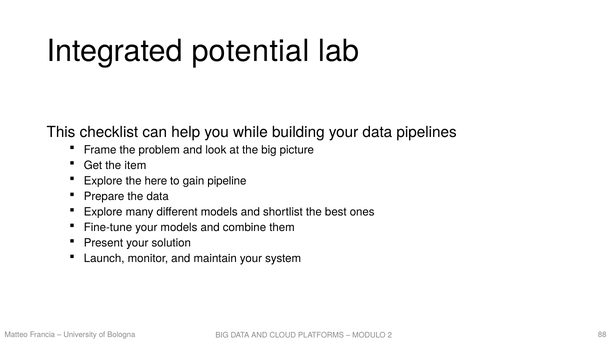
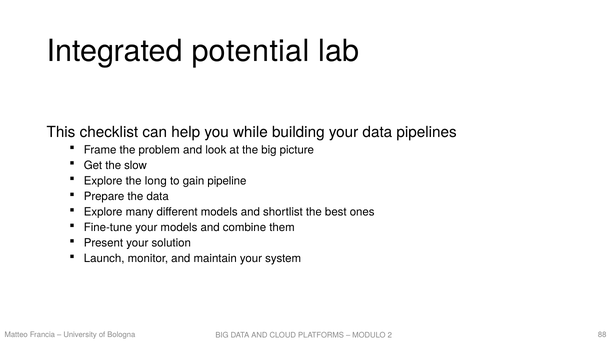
item: item -> slow
here: here -> long
